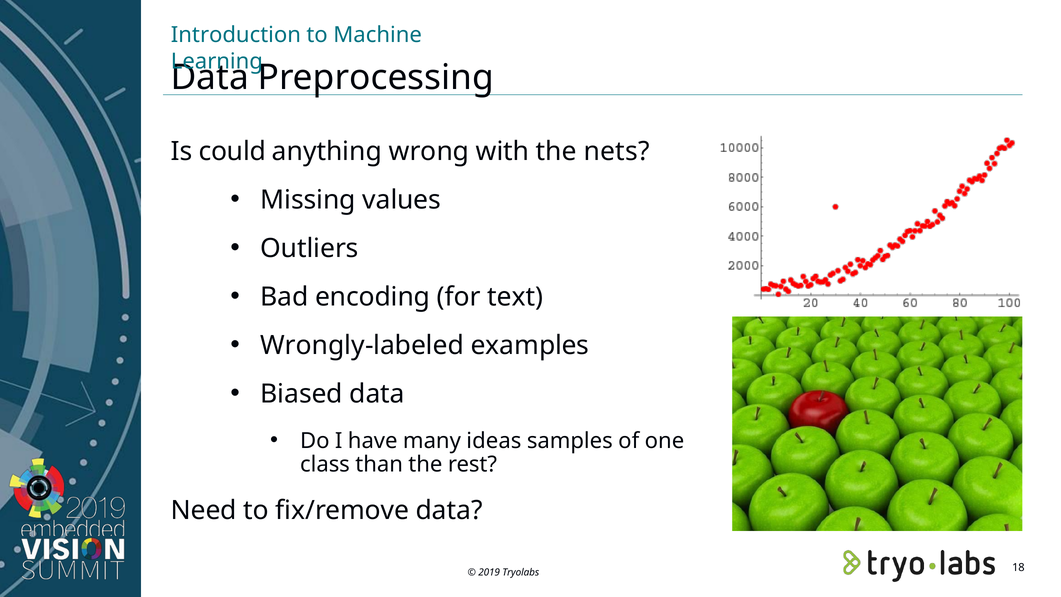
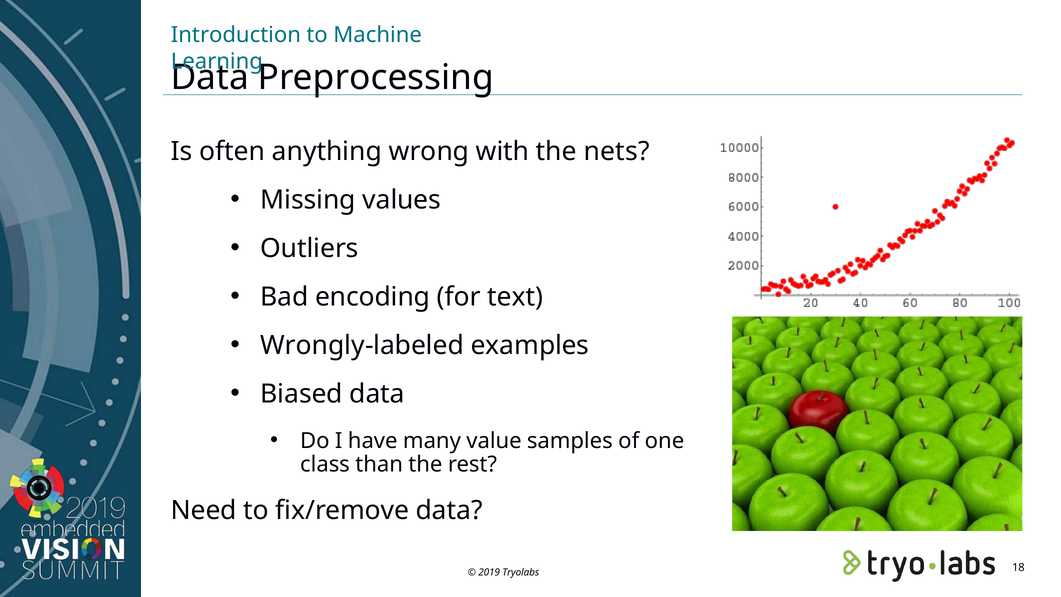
could: could -> often
ideas: ideas -> value
